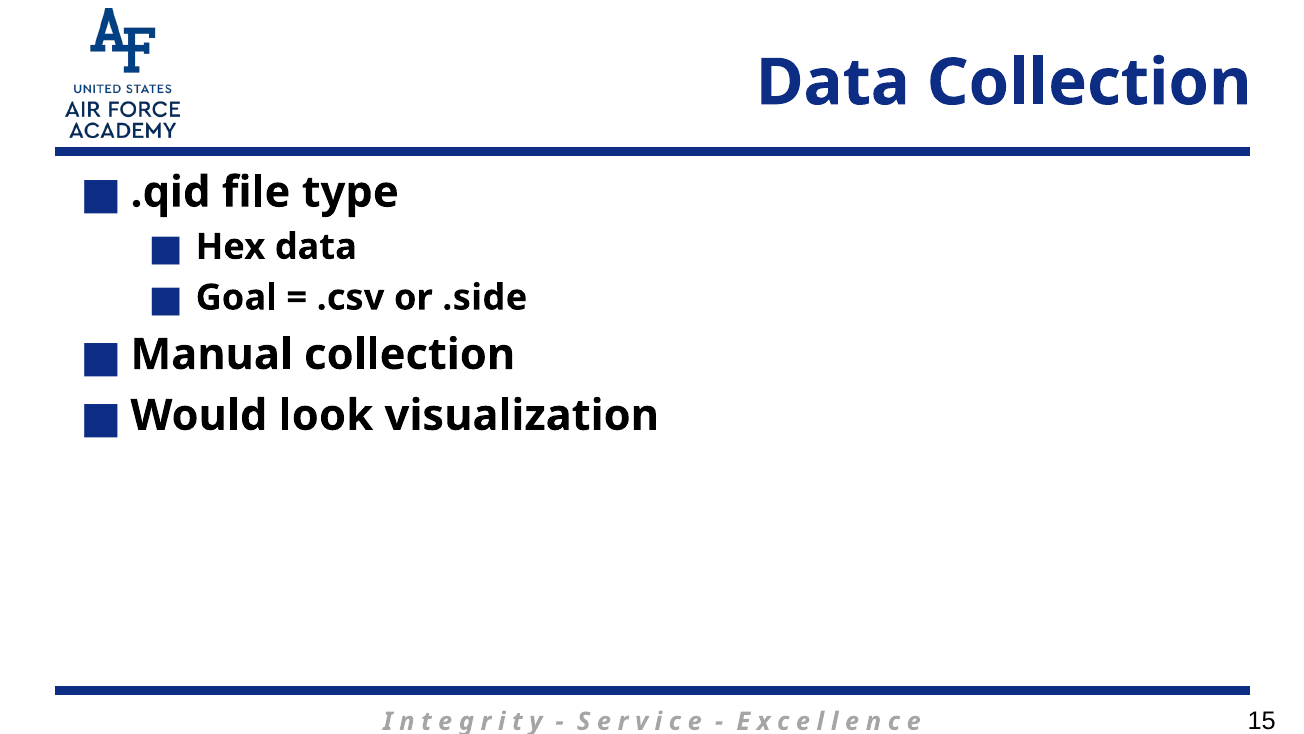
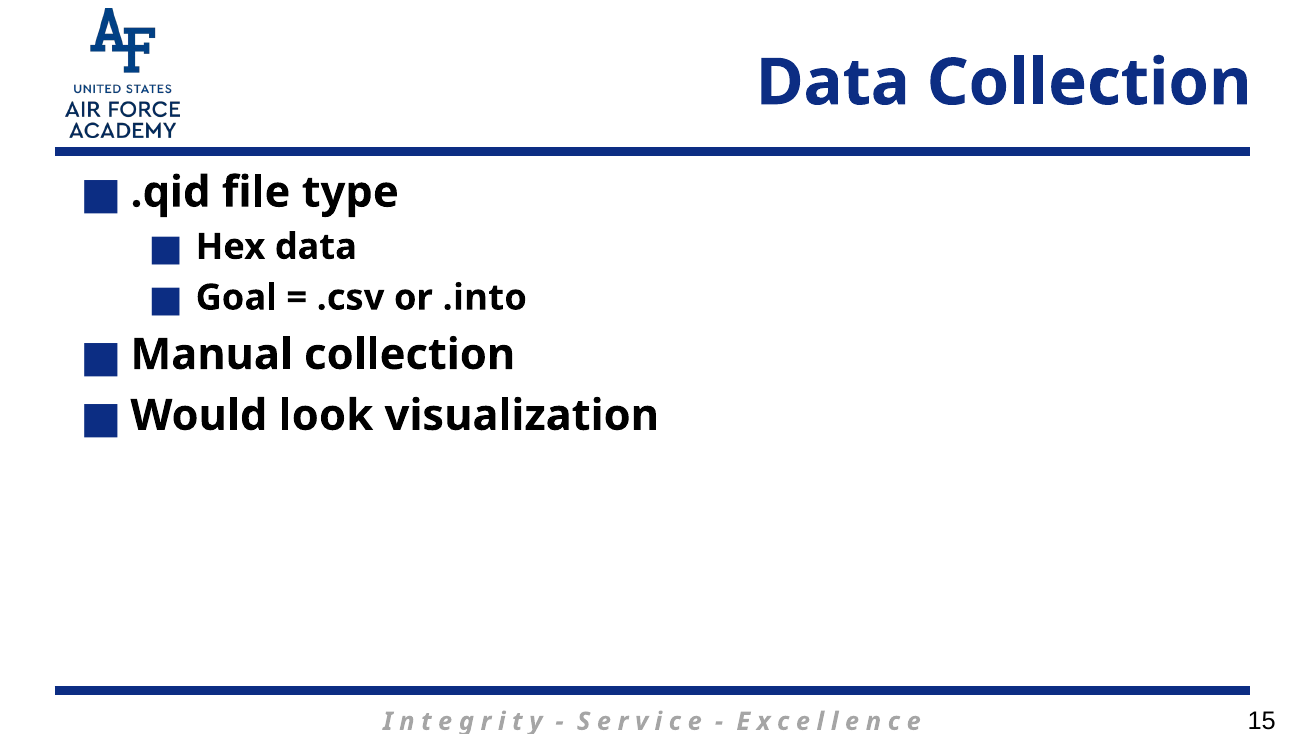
.side: .side -> .into
